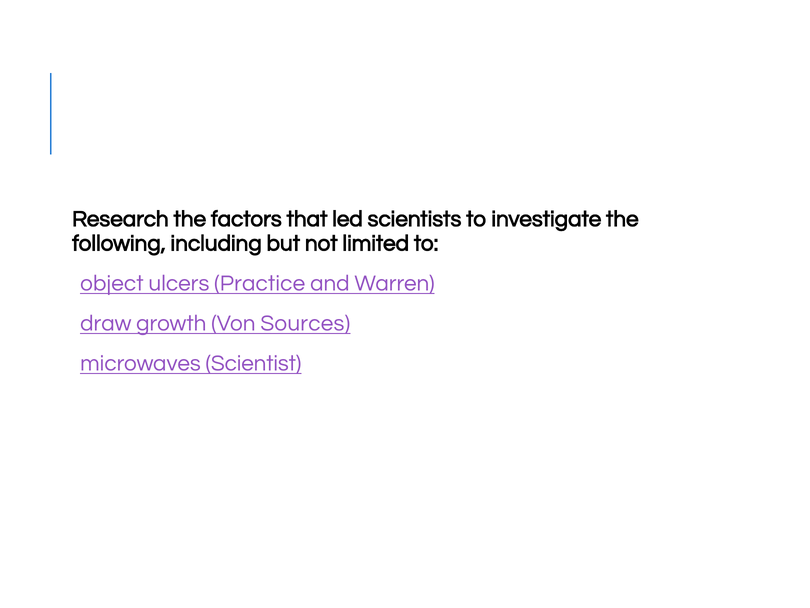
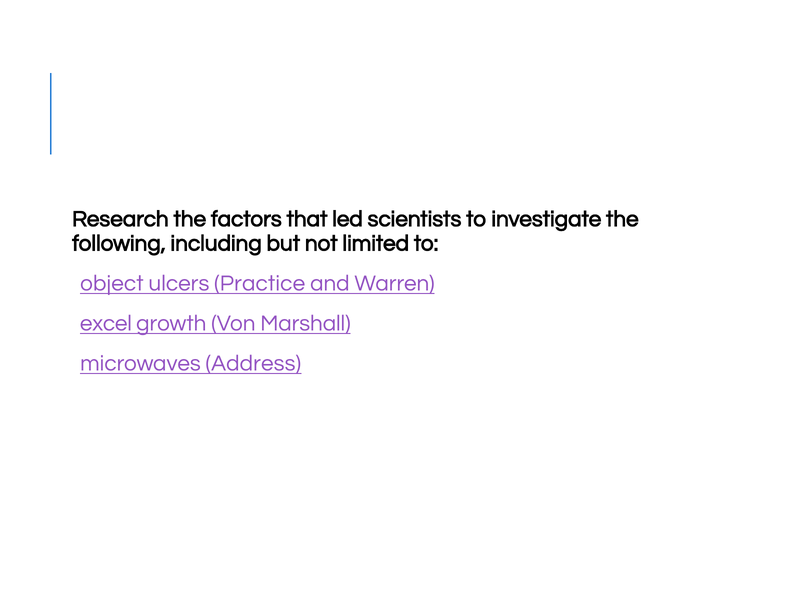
draw: draw -> excel
Sources: Sources -> Marshall
Scientist: Scientist -> Address
